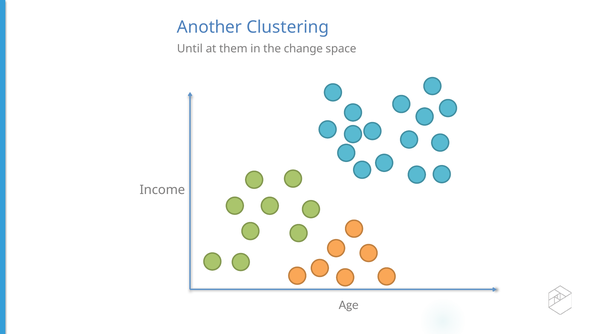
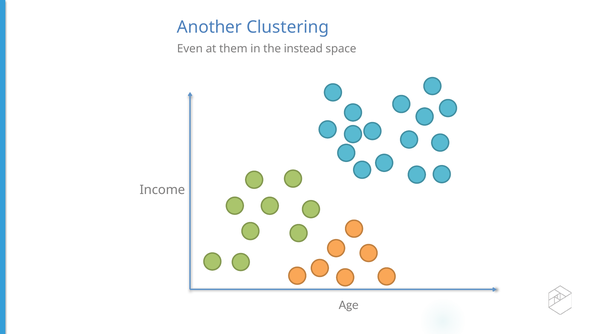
Until: Until -> Even
change: change -> instead
